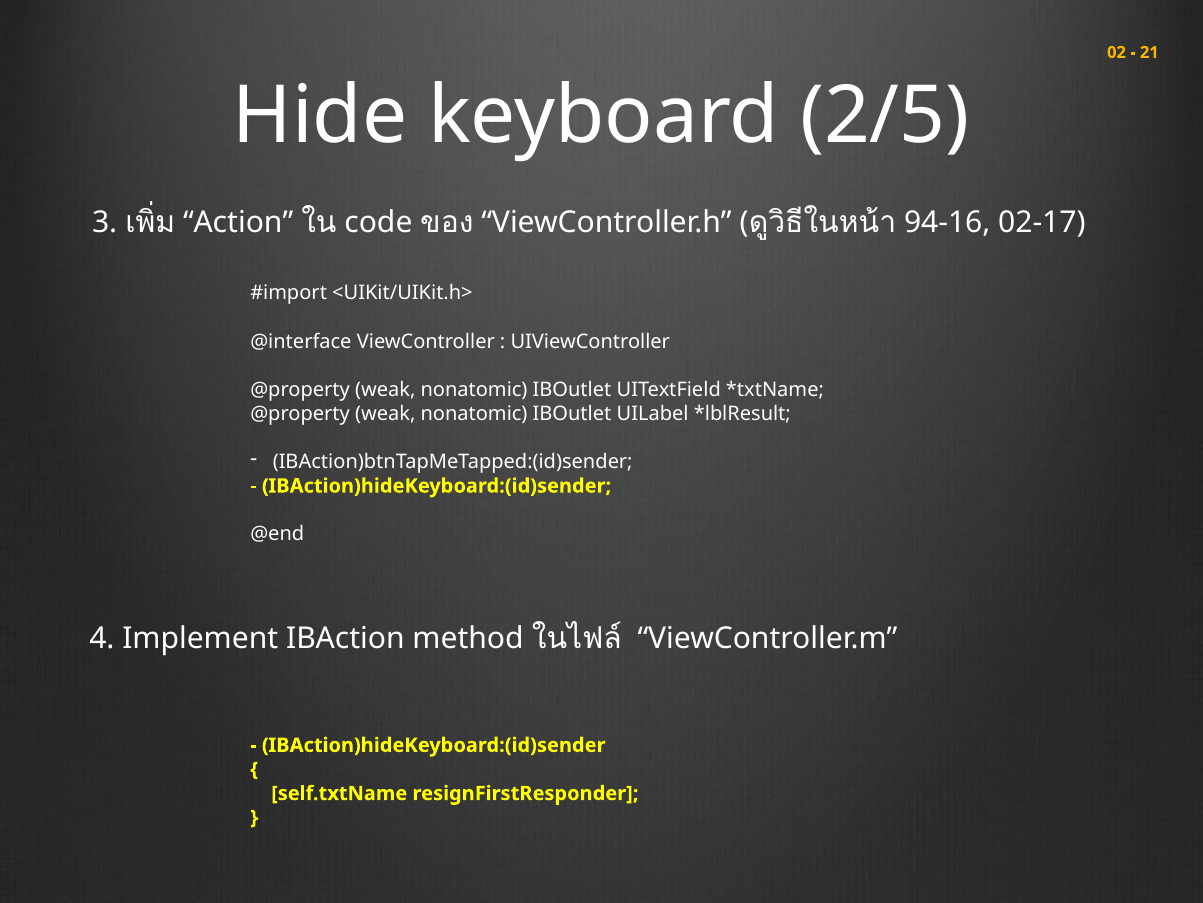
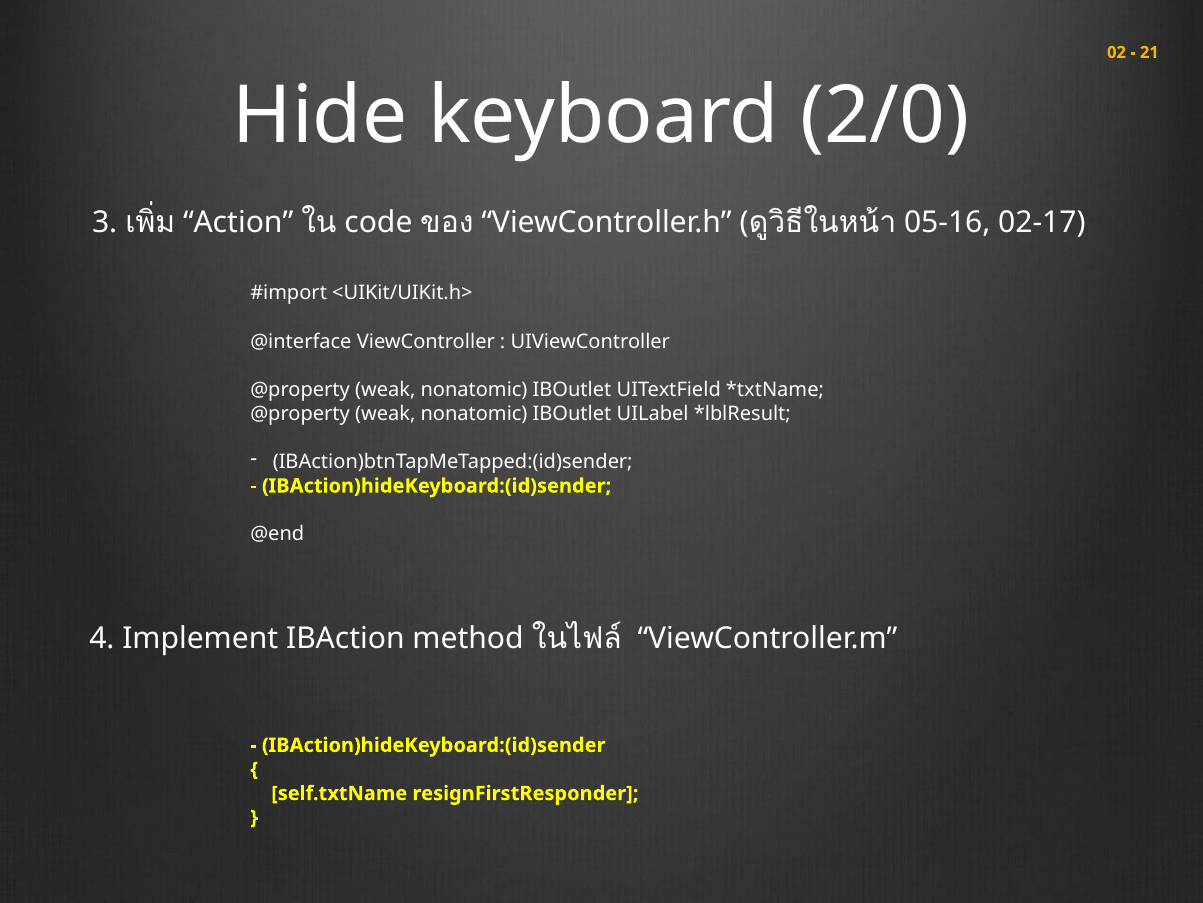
2/5: 2/5 -> 2/0
94-16: 94-16 -> 05-16
